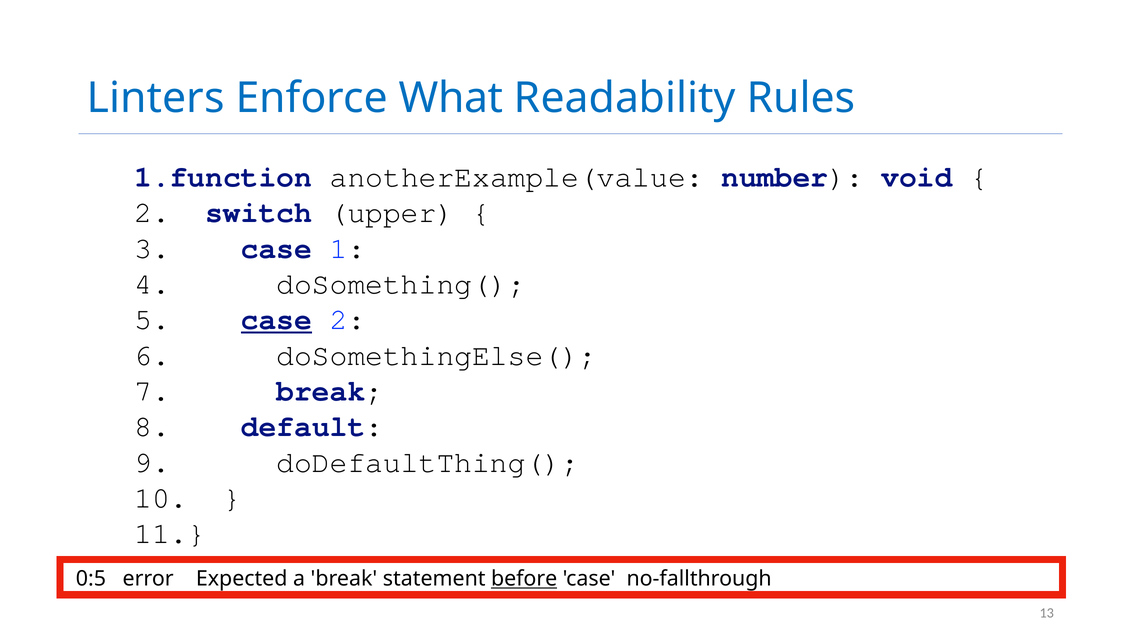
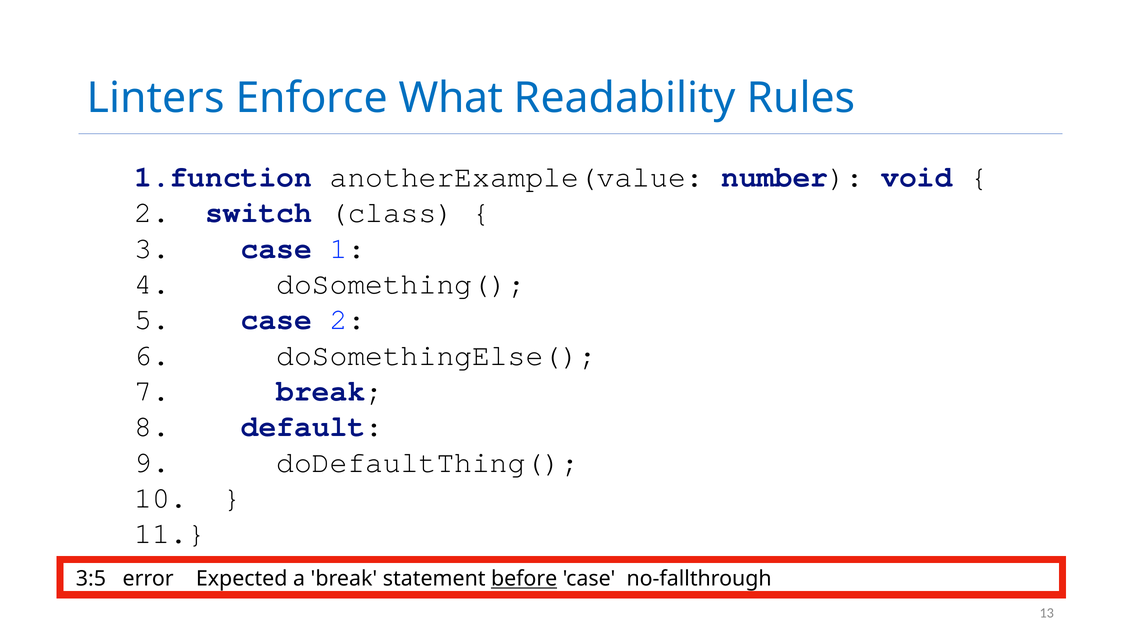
upper: upper -> class
case at (276, 319) underline: present -> none
0:5: 0:5 -> 3:5
